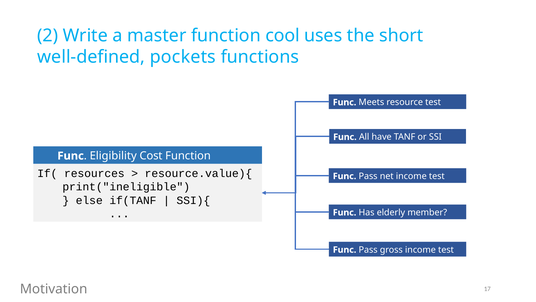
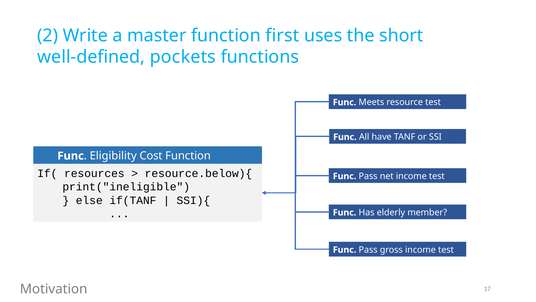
cool: cool -> first
resource.value){: resource.value){ -> resource.below){
